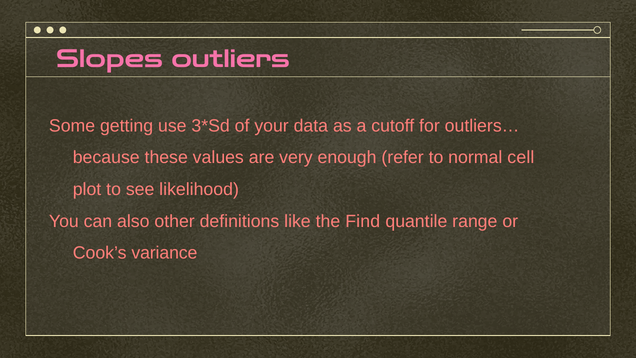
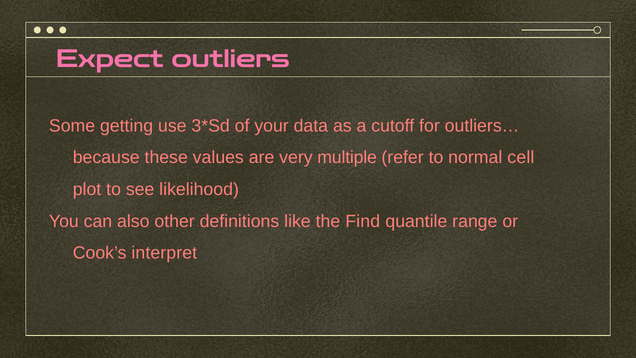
Slopes: Slopes -> Expect
enough: enough -> multiple
variance: variance -> interpret
